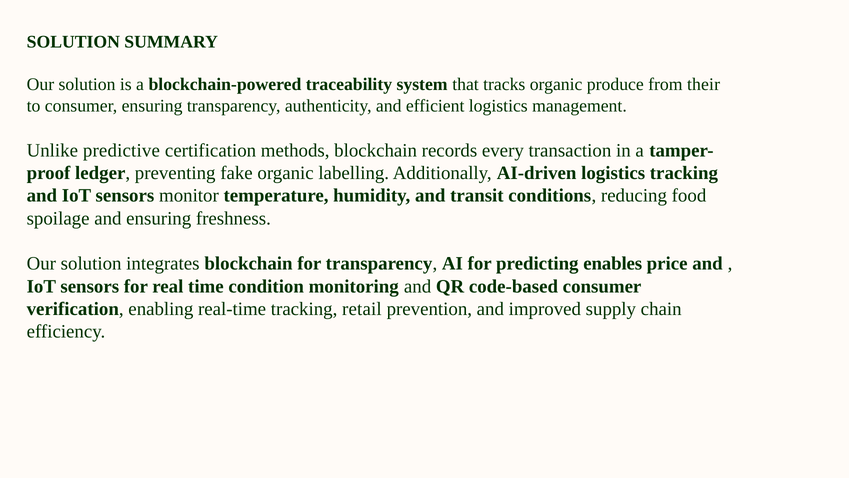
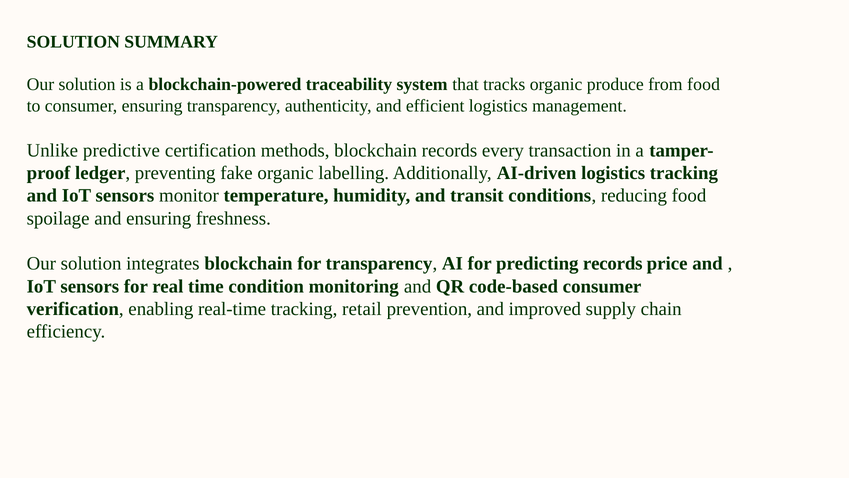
from their: their -> food
predicting enables: enables -> records
